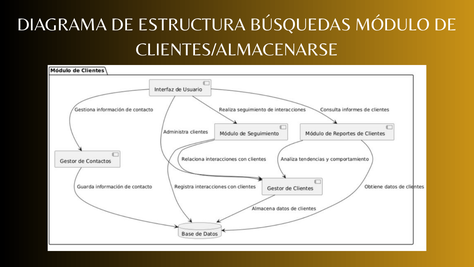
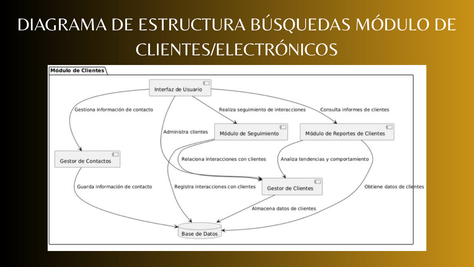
CLIENTES/ALMACENARSE: CLIENTES/ALMACENARSE -> CLIENTES/ELECTRÓNICOS
